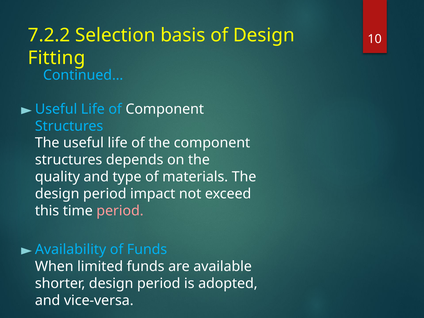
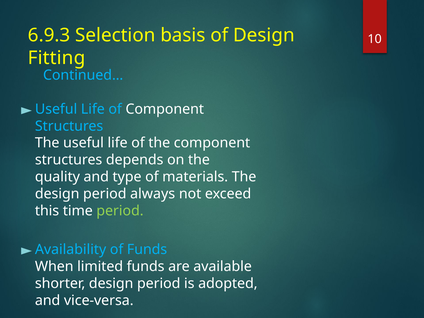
7.2.2: 7.2.2 -> 6.9.3
impact: impact -> always
period at (120, 211) colour: pink -> light green
